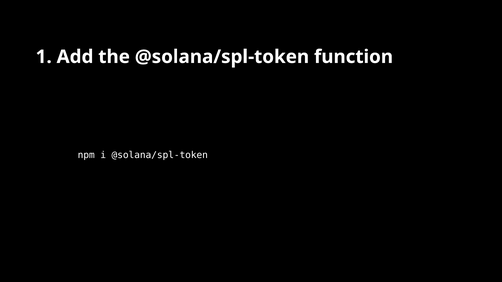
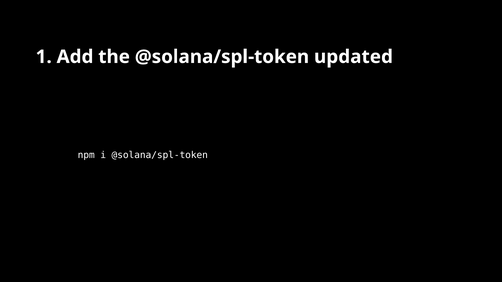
function: function -> updated
